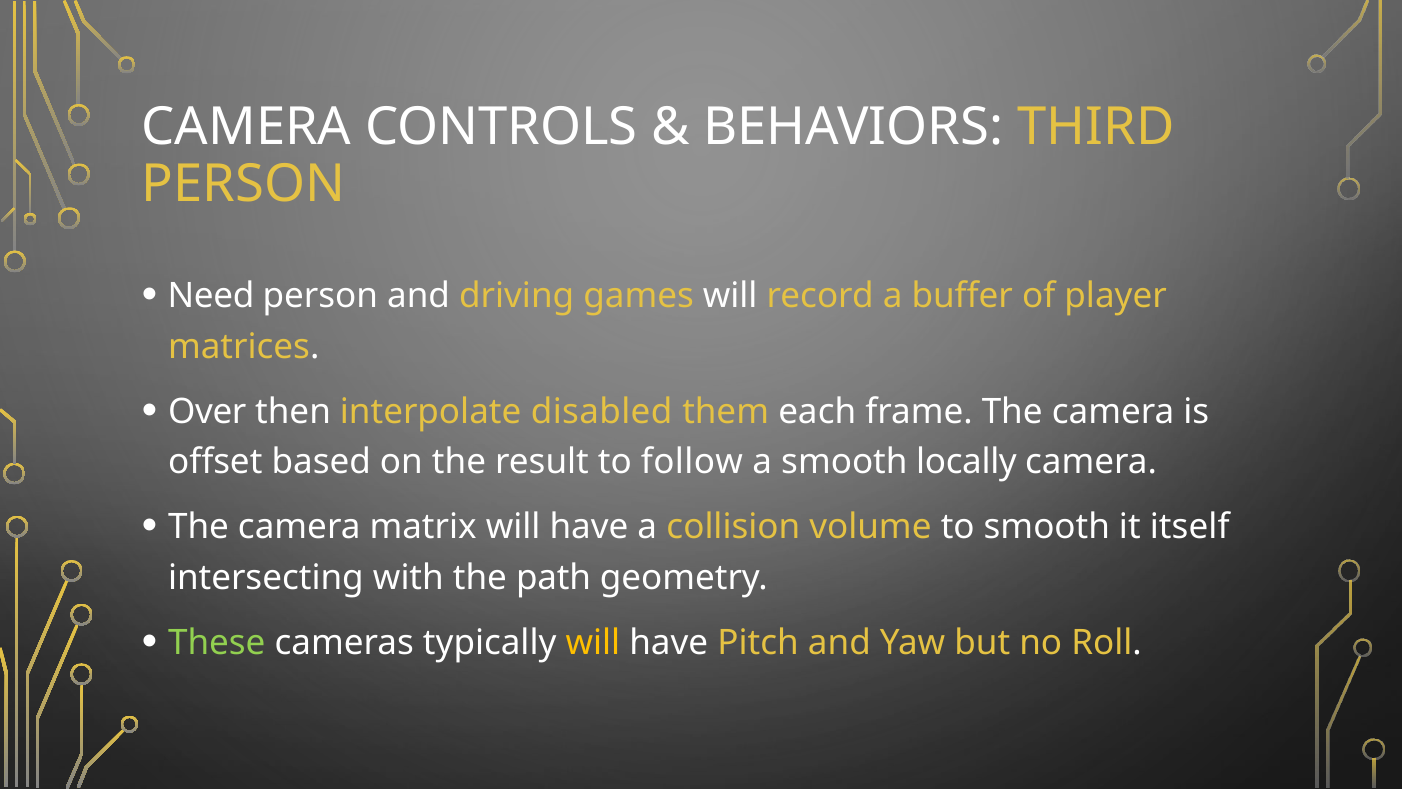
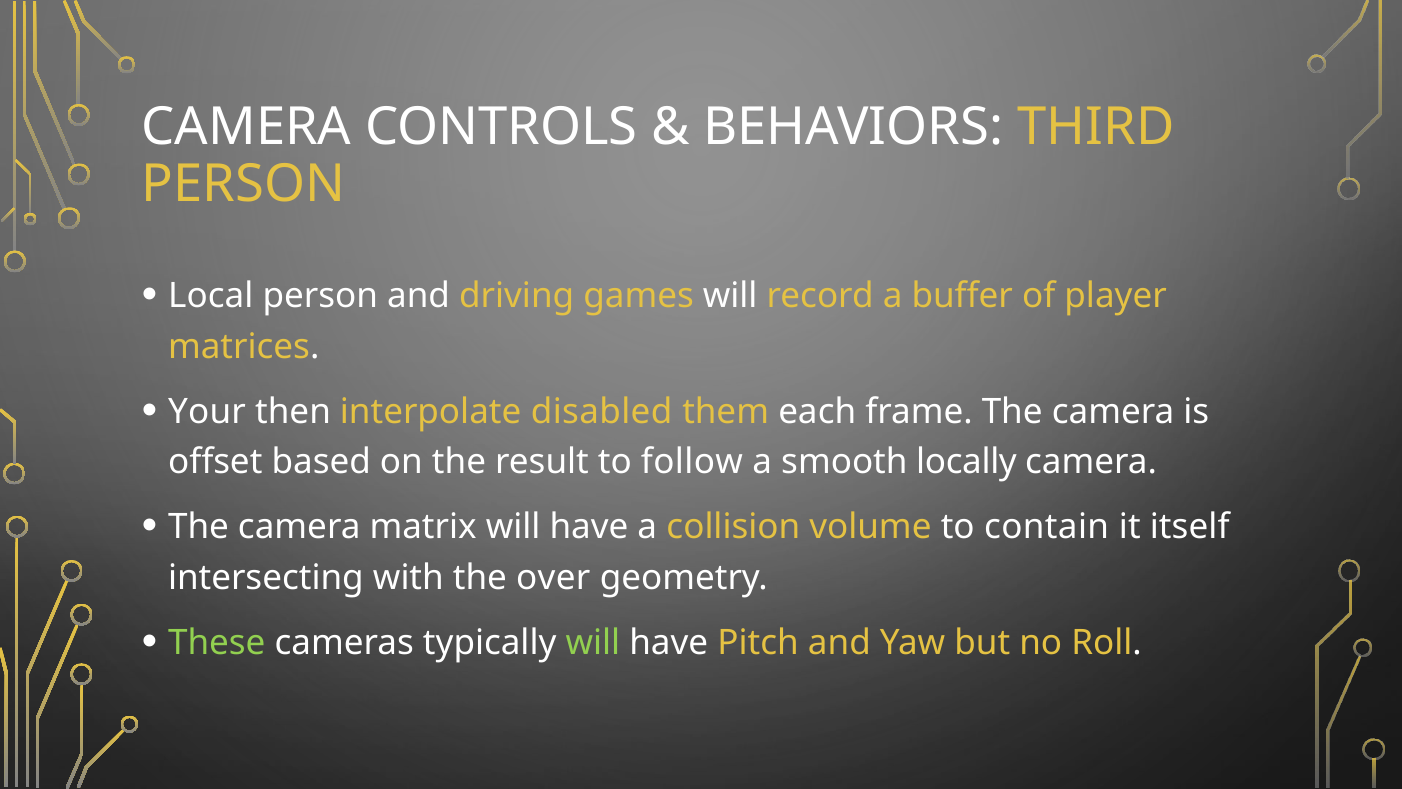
Need: Need -> Local
Over: Over -> Your
to smooth: smooth -> contain
path: path -> over
will at (593, 642) colour: yellow -> light green
